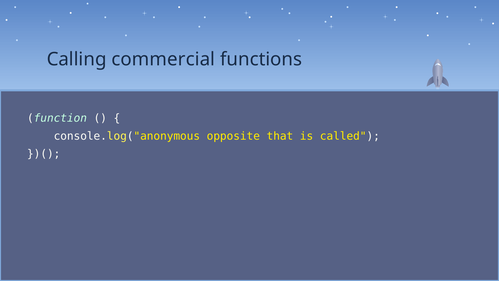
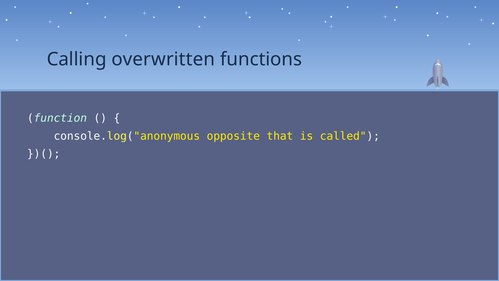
commercial: commercial -> overwritten
